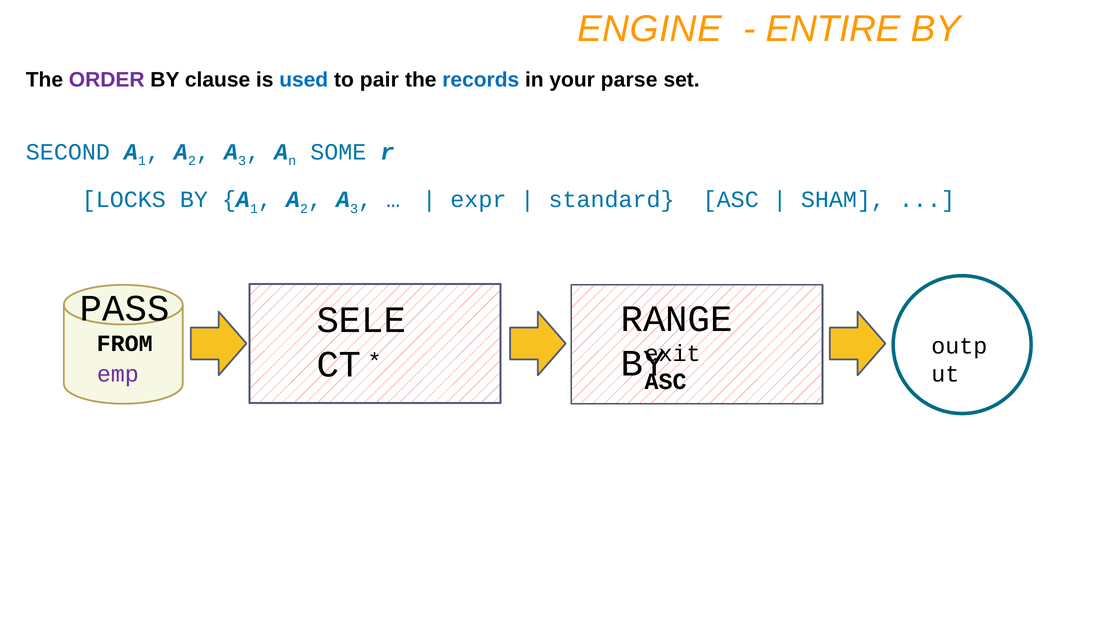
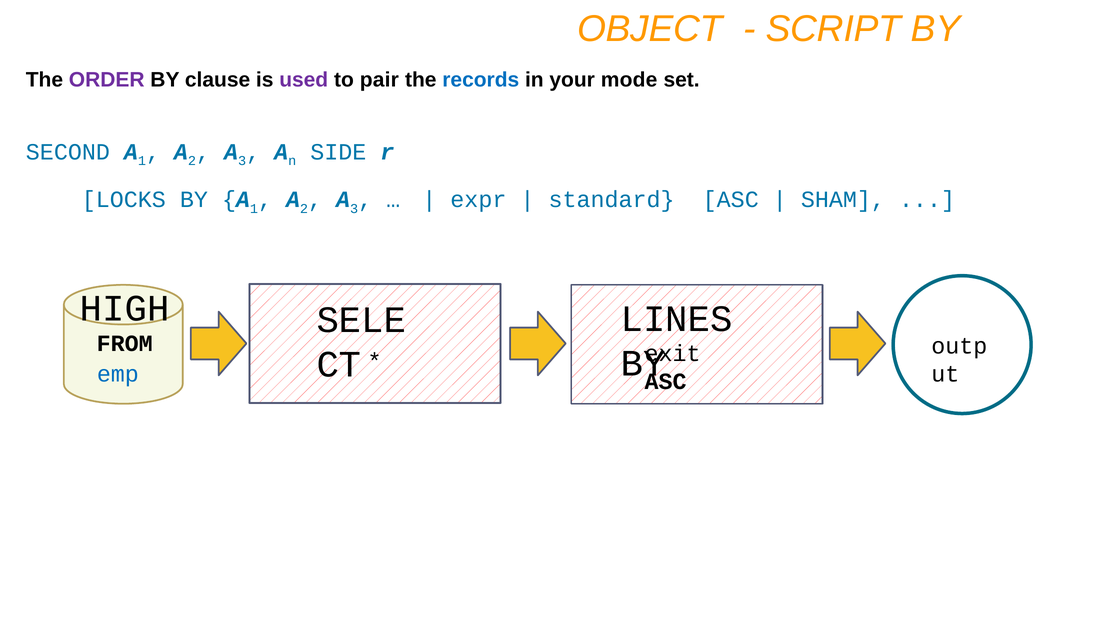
ENGINE: ENGINE -> OBJECT
ENTIRE: ENTIRE -> SCRIPT
used colour: blue -> purple
parse: parse -> mode
SOME: SOME -> SIDE
PASS: PASS -> HIGH
RANGE: RANGE -> LINES
emp colour: purple -> blue
